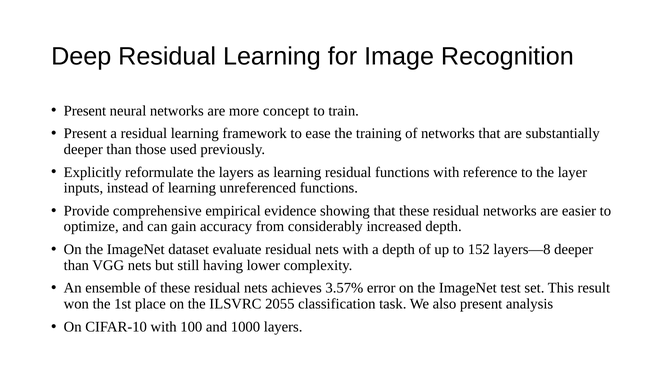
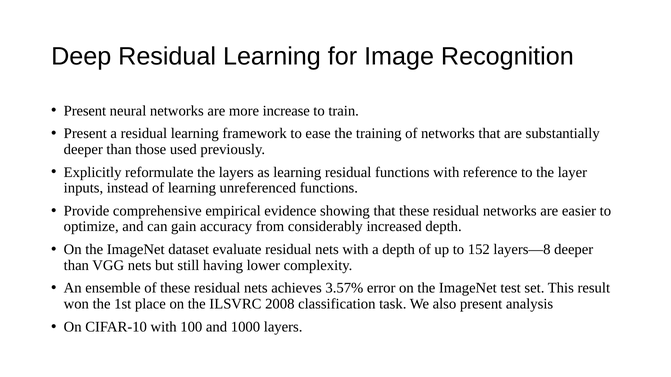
concept: concept -> increase
2055: 2055 -> 2008
